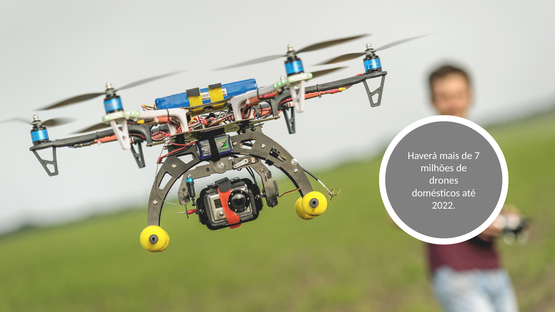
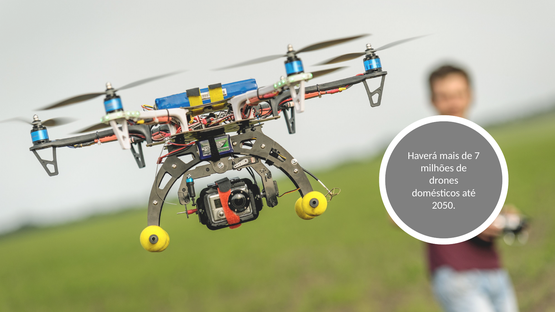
2022: 2022 -> 2050
